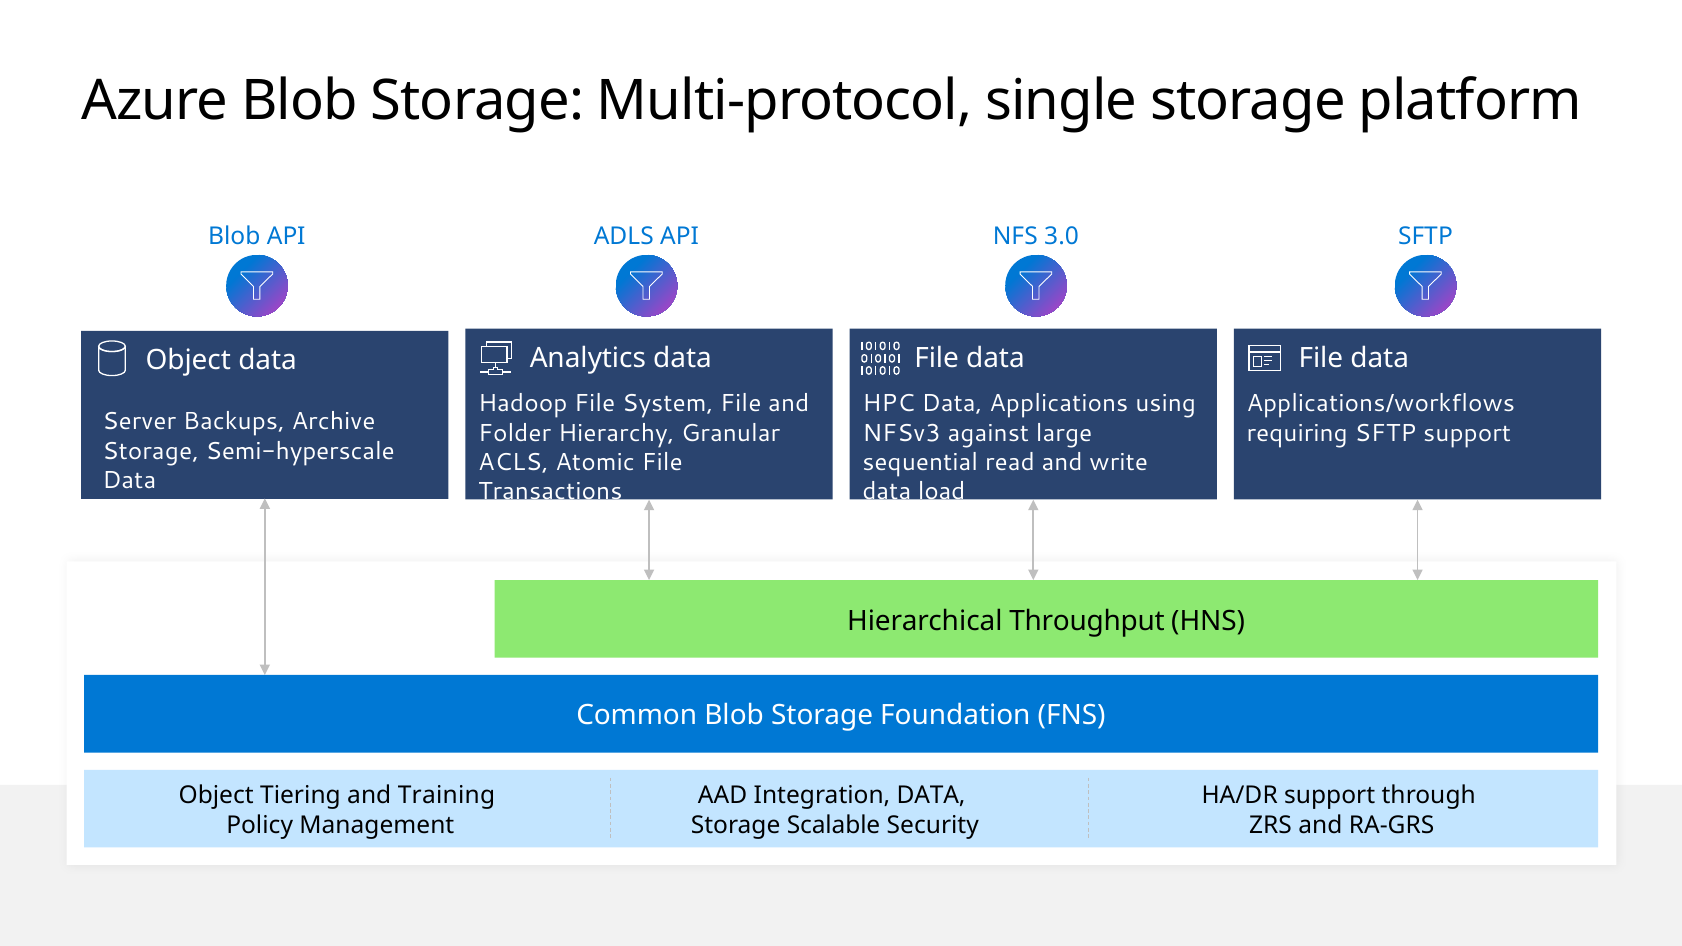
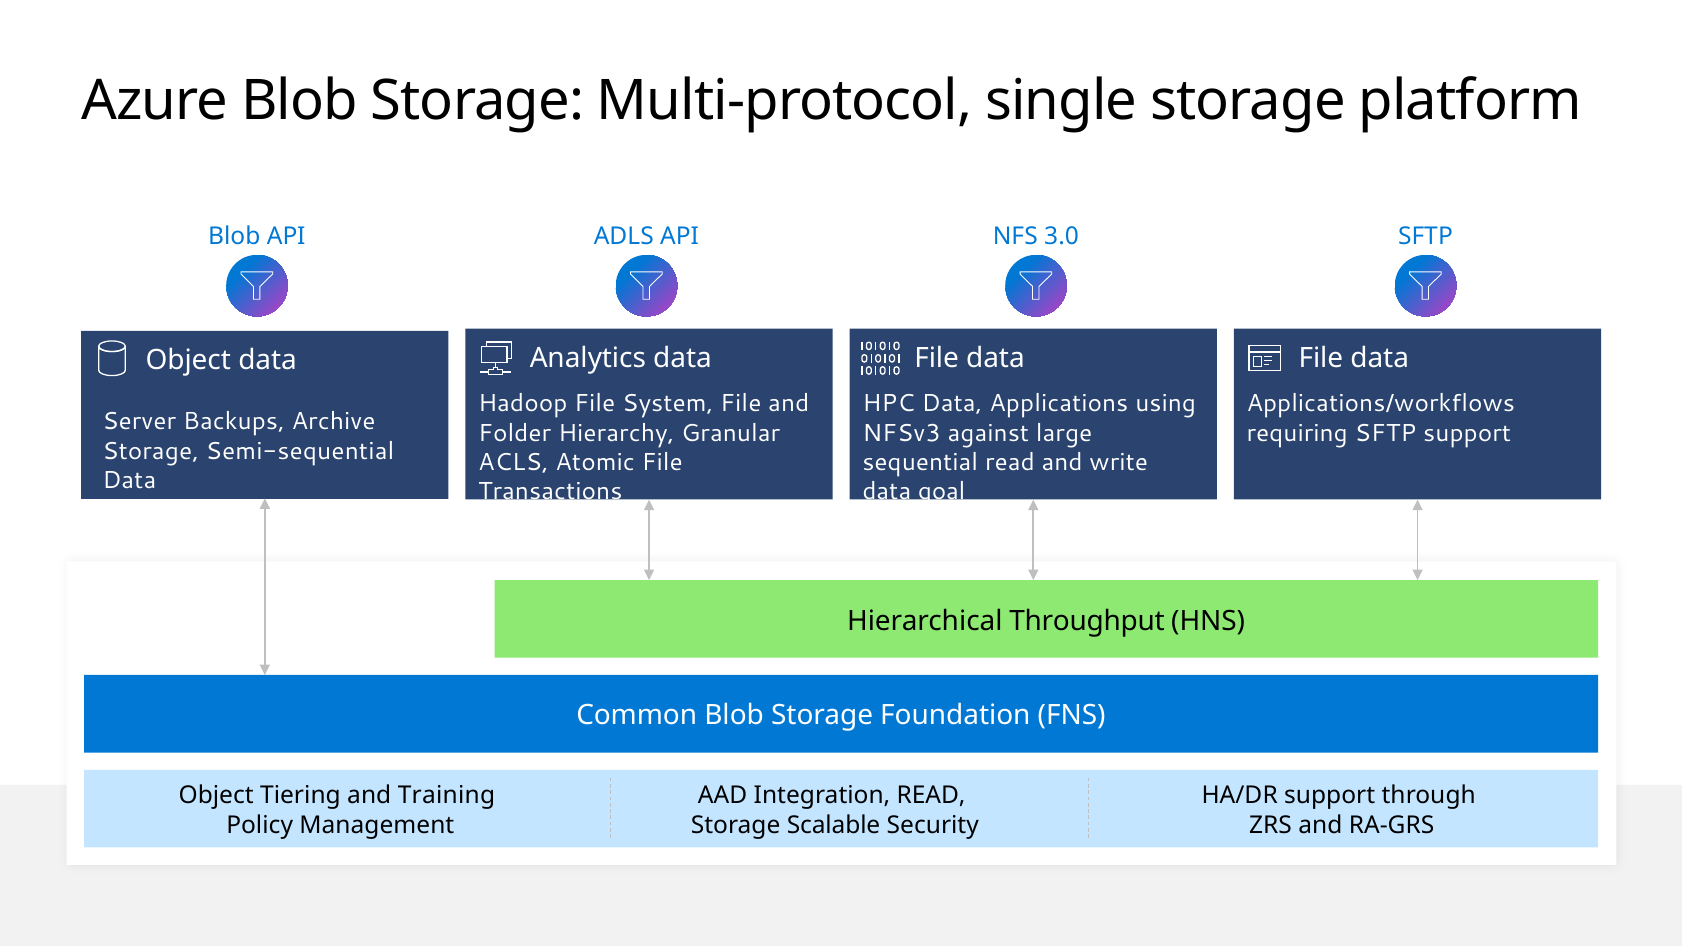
Semi-hyperscale: Semi-hyperscale -> Semi-sequential
load: load -> goal
Integration DATA: DATA -> READ
